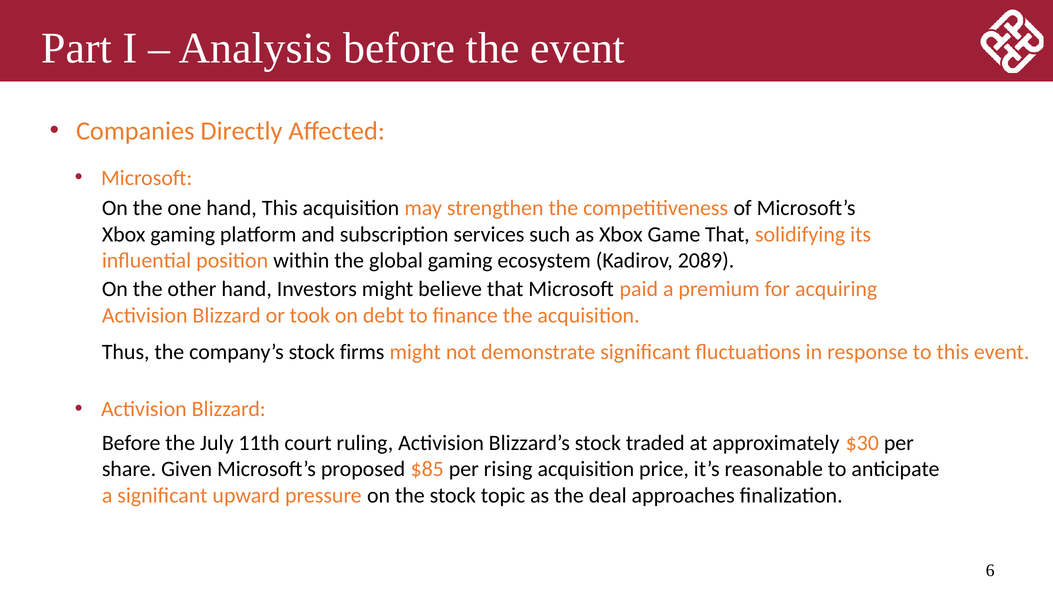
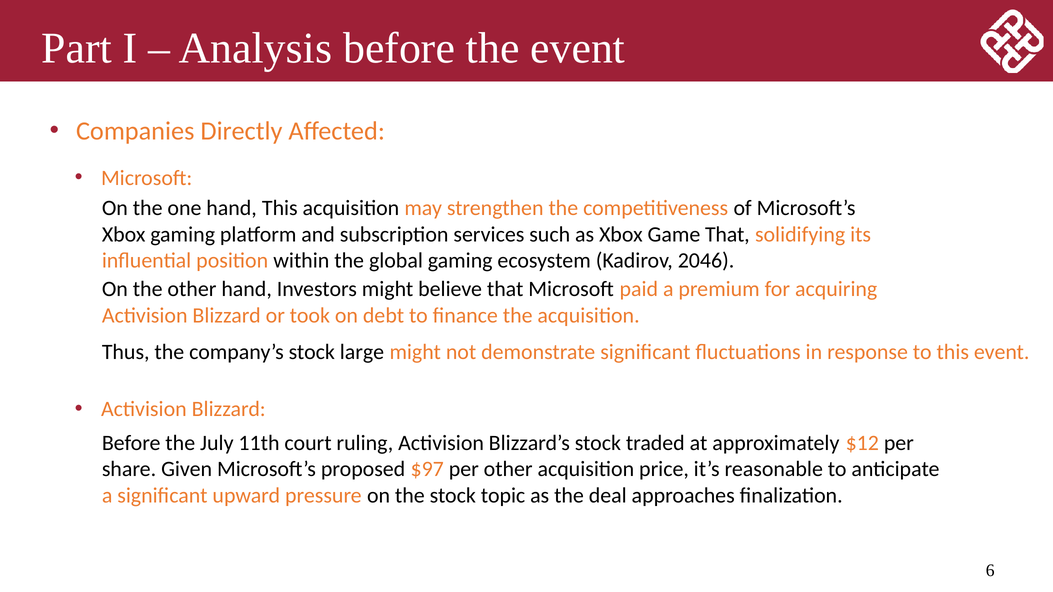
2089: 2089 -> 2046
firms: firms -> large
$30: $30 -> $12
$85: $85 -> $97
per rising: rising -> other
